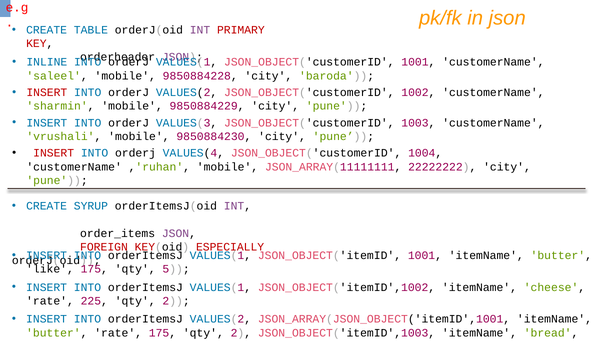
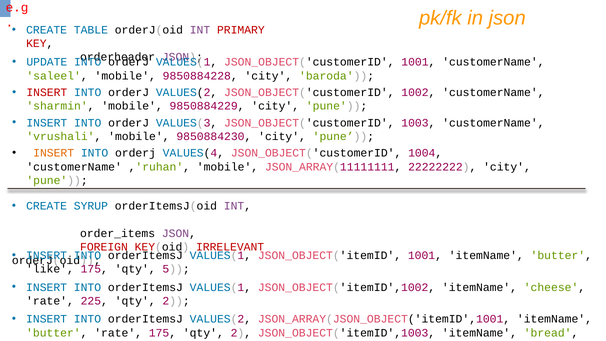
INLINE: INLINE -> UPDATE
INSERT at (54, 153) colour: red -> orange
ESPECIALLY: ESPECIALLY -> IRRELEVANT
